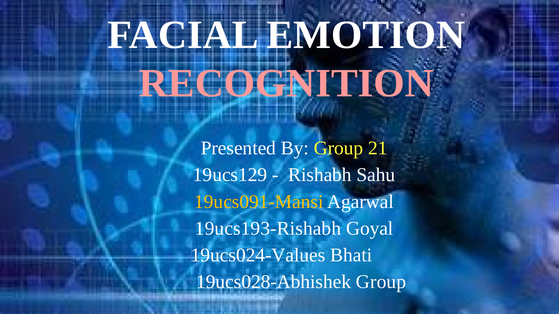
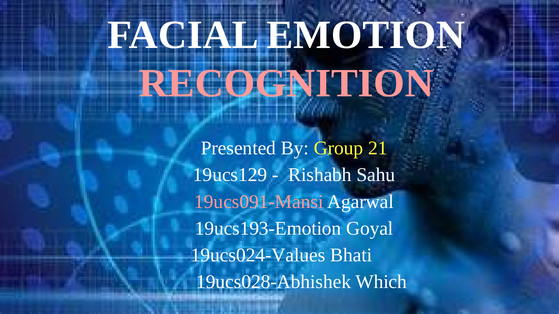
19ucs091-Mansi colour: yellow -> pink
19ucs193-Rishabh: 19ucs193-Rishabh -> 19ucs193-Emotion
19ucs028-Abhishek Group: Group -> Which
